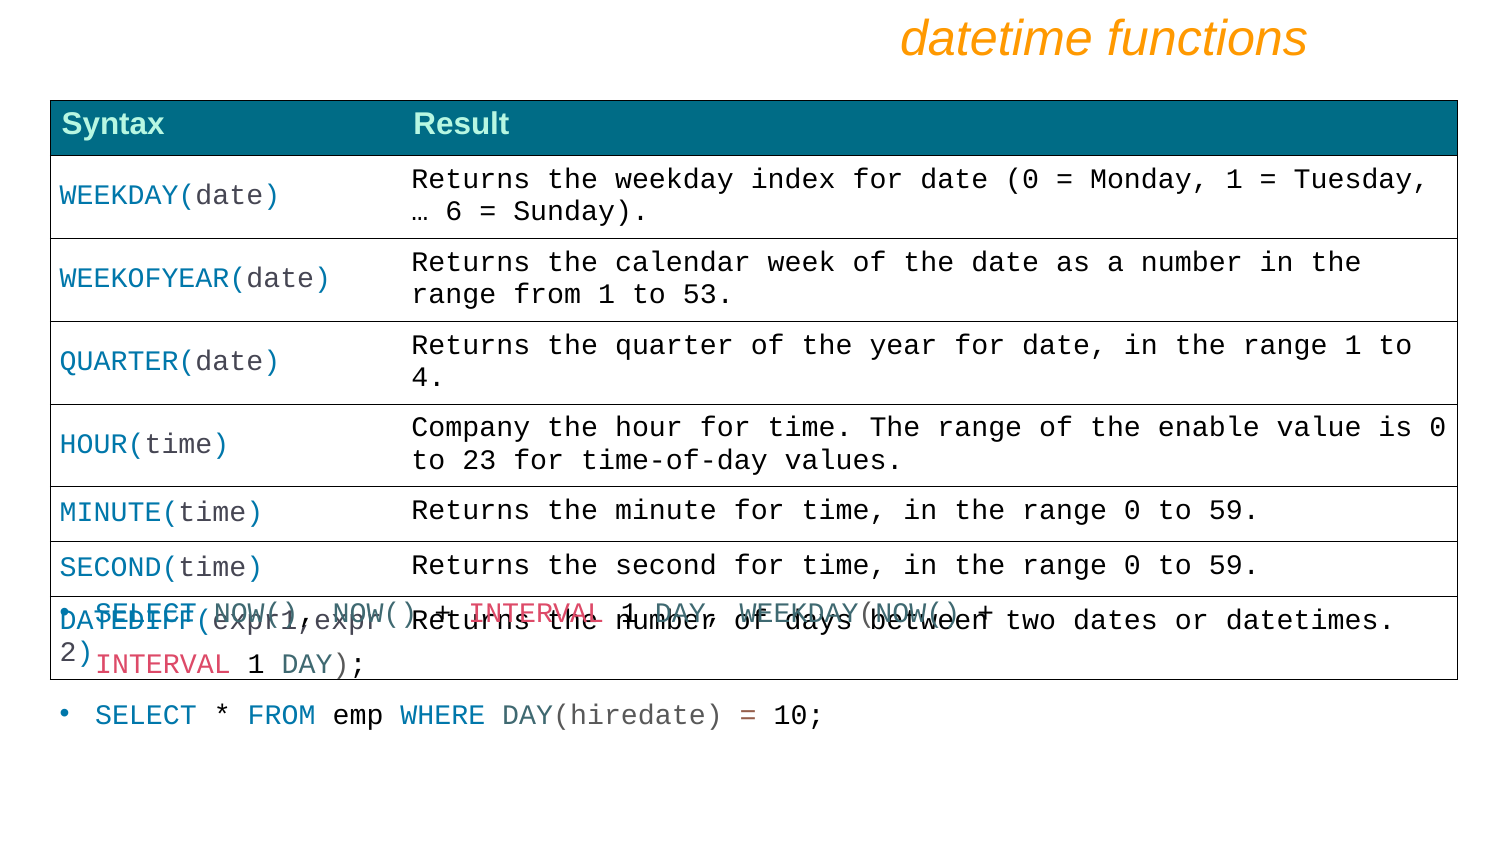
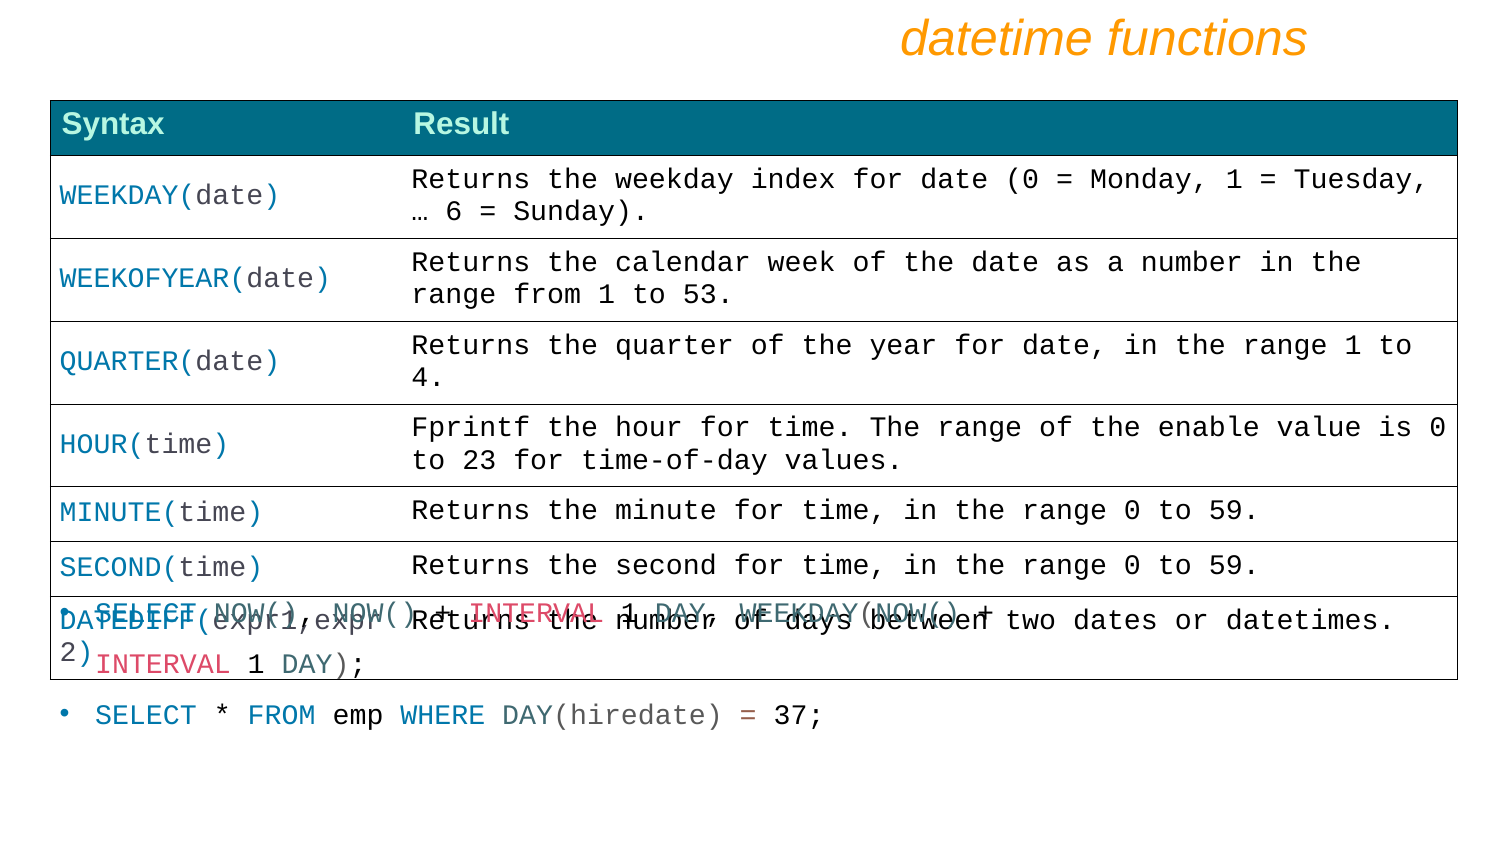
Company: Company -> Fprintf
10: 10 -> 37
